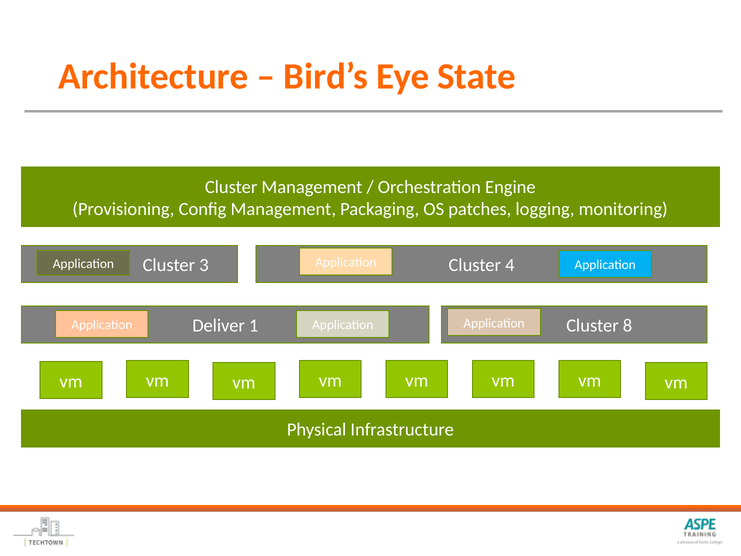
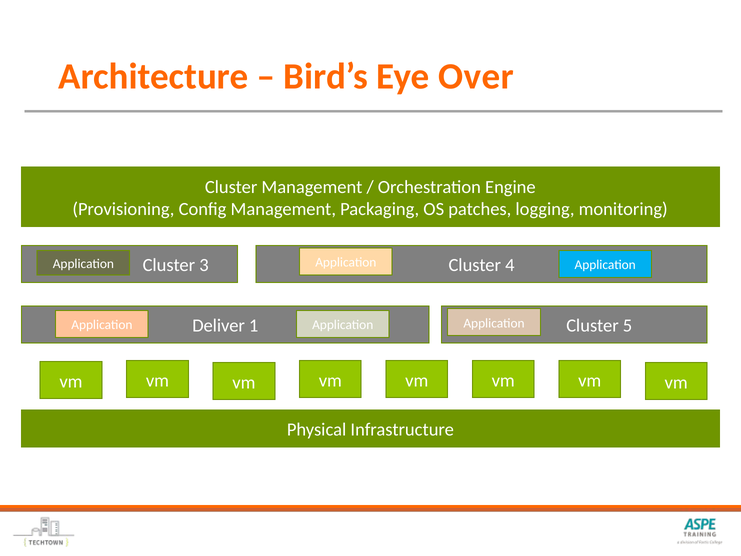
State: State -> Over
8: 8 -> 5
